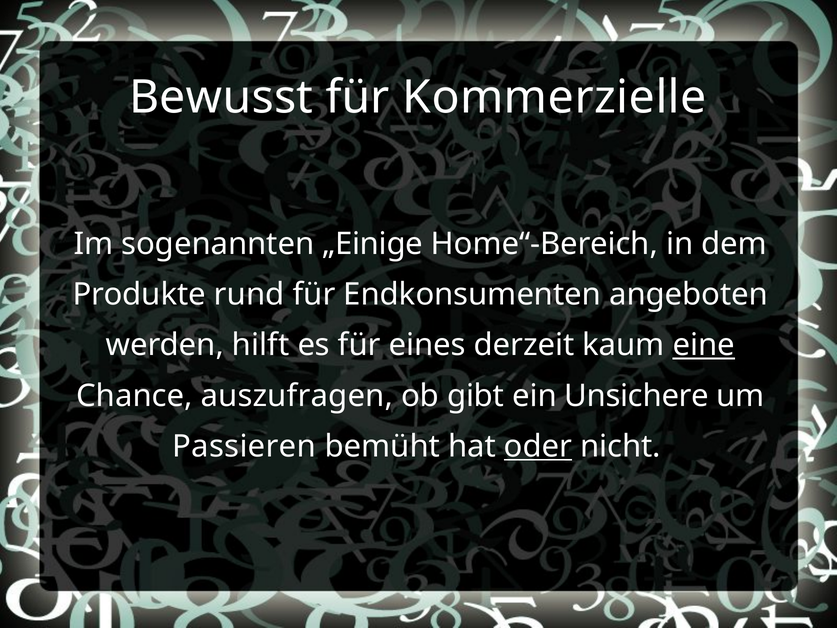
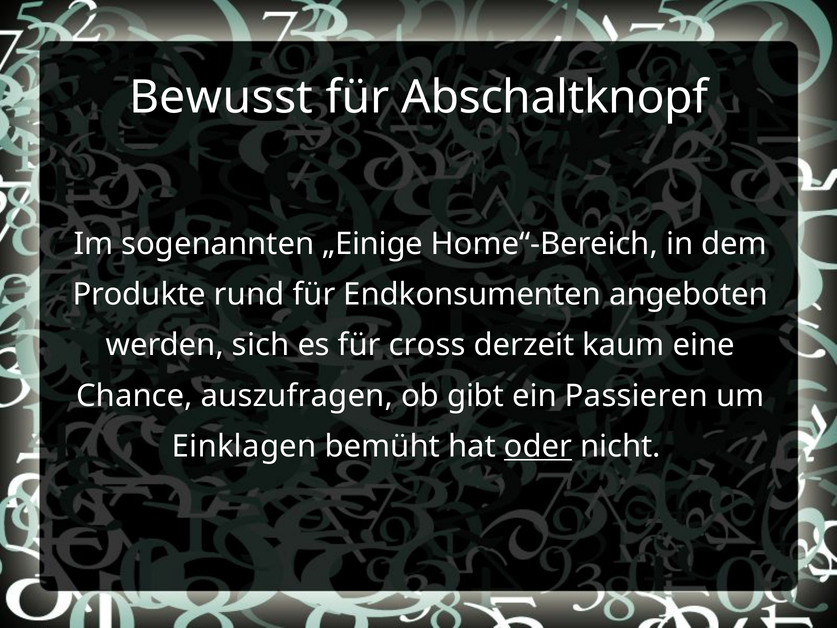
Kommerzielle: Kommerzielle -> Abschaltknopf
hilft: hilft -> sich
eines: eines -> cross
eine underline: present -> none
Unsichere: Unsichere -> Passieren
Passieren: Passieren -> Einklagen
